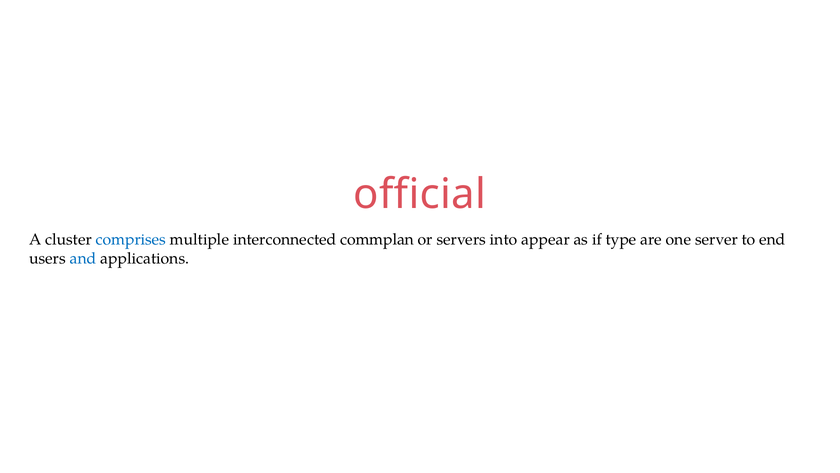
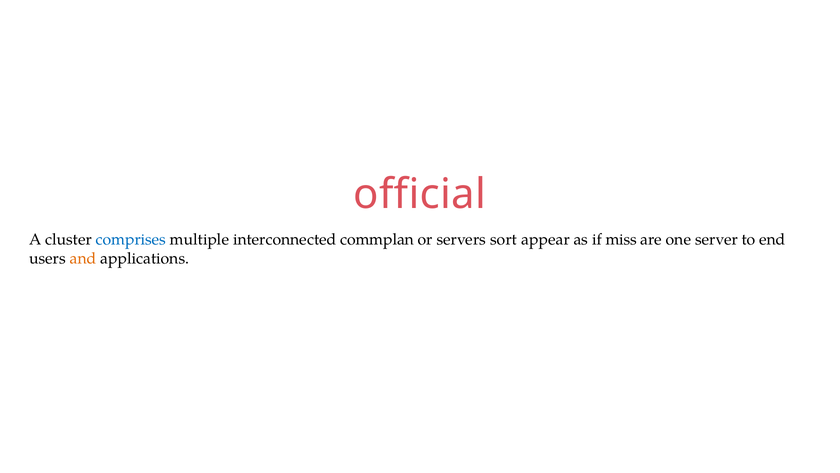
into: into -> sort
type: type -> miss
and colour: blue -> orange
